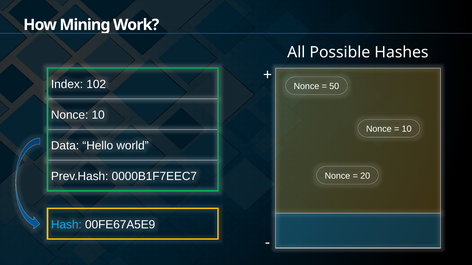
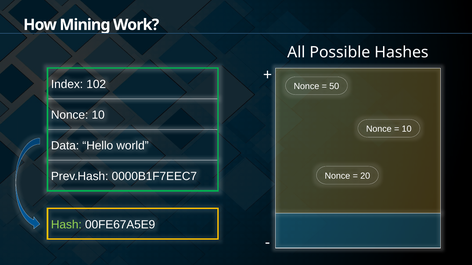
Hash colour: light blue -> light green
